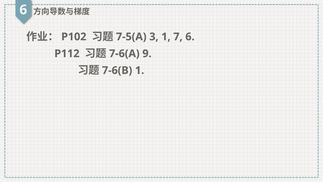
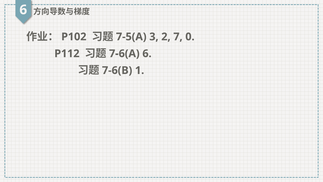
3 1: 1 -> 2
7 6: 6 -> 0
9 at (147, 53): 9 -> 6
